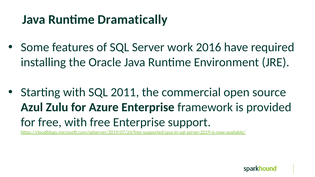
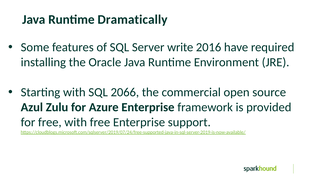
work: work -> write
2011: 2011 -> 2066
